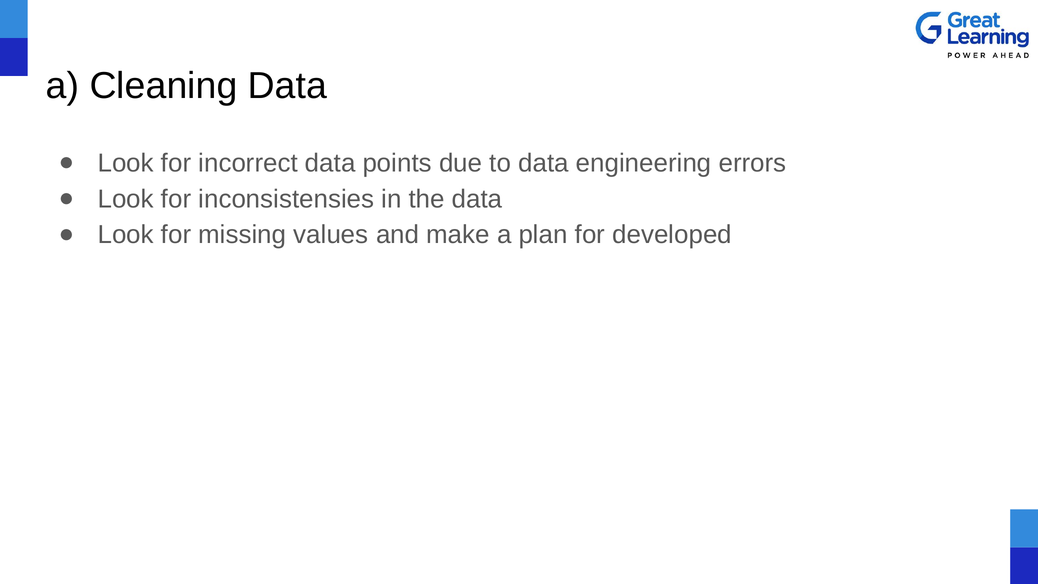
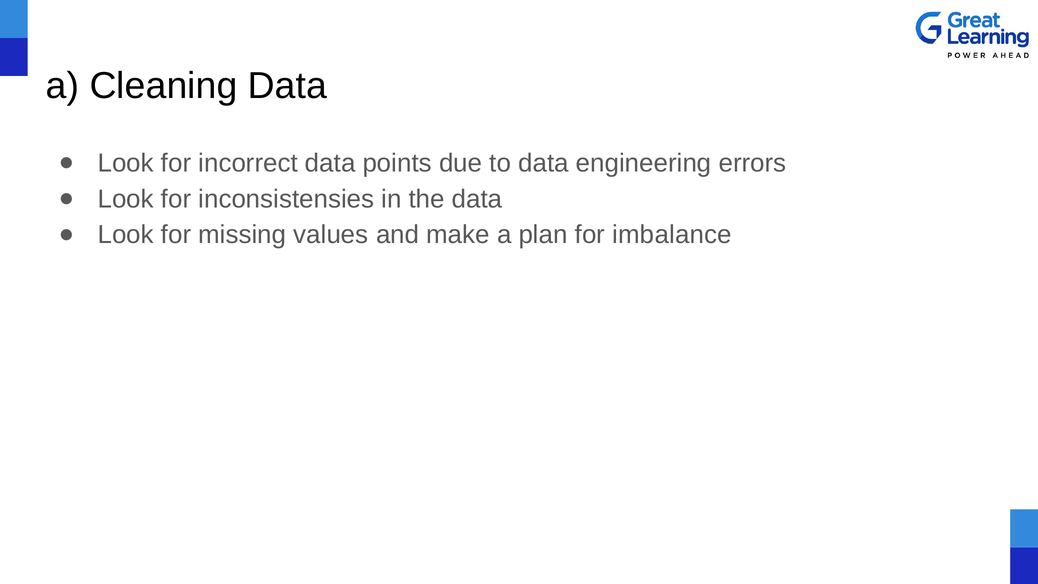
developed: developed -> imbalance
